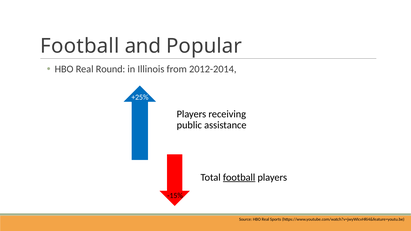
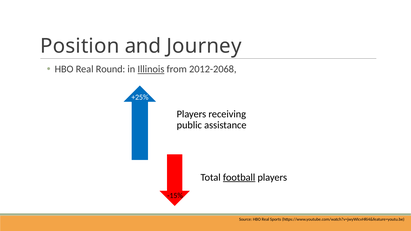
Football at (80, 46): Football -> Position
Popular: Popular -> Journey
Illinois underline: none -> present
2012-2014: 2012-2014 -> 2012-2068
